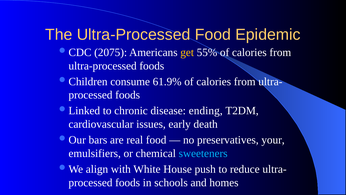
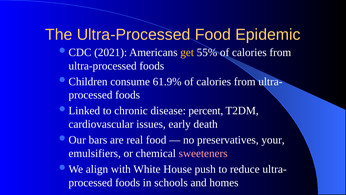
2075: 2075 -> 2021
ending: ending -> percent
sweeteners colour: light blue -> pink
